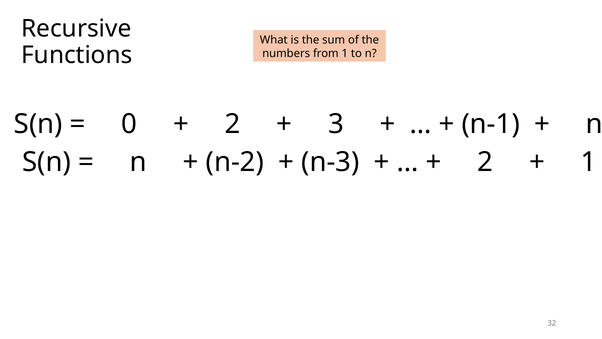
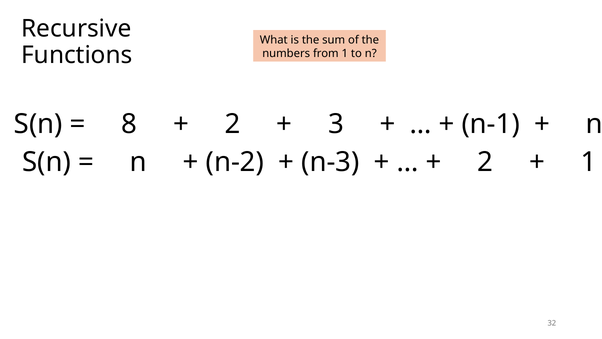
0: 0 -> 8
